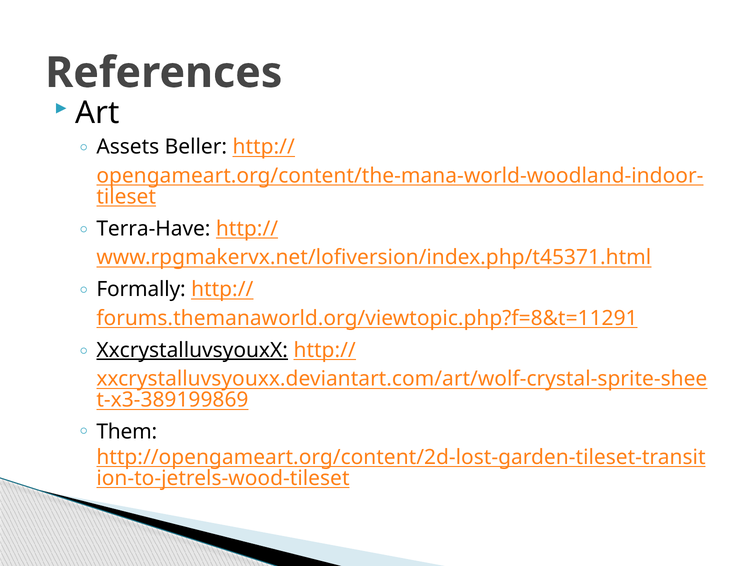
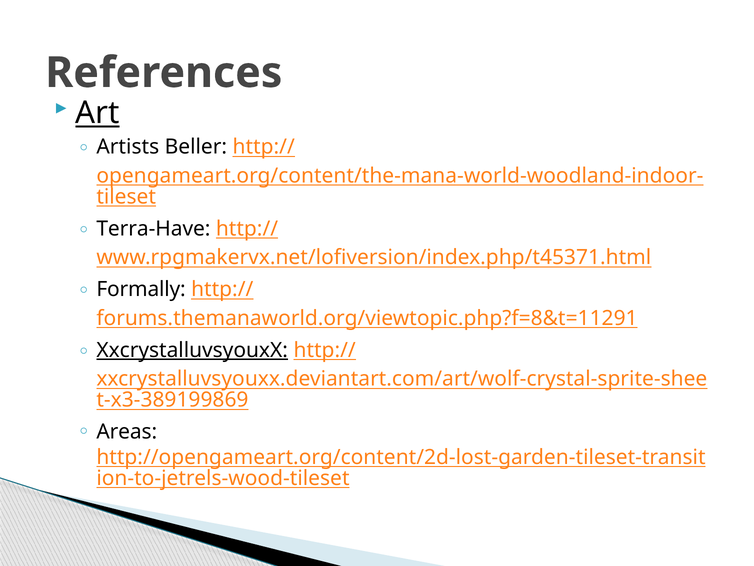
Art underline: none -> present
Assets: Assets -> Artists
Them: Them -> Areas
